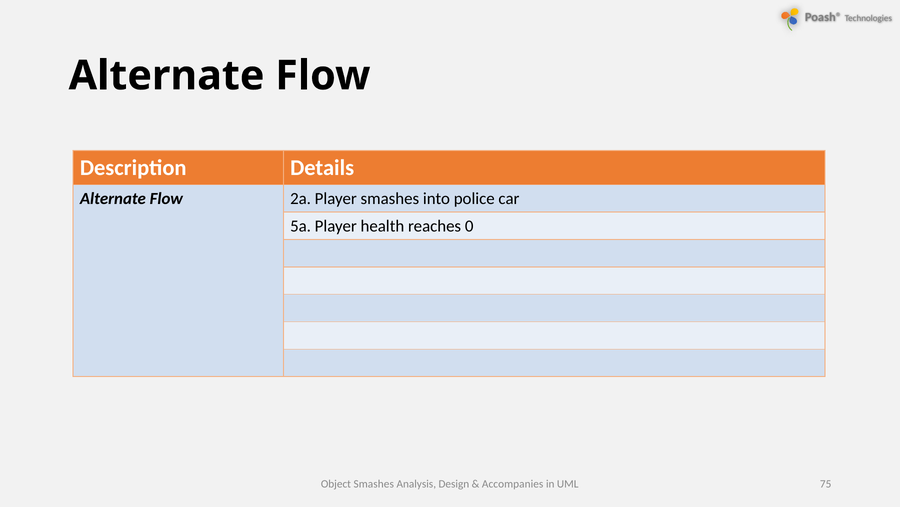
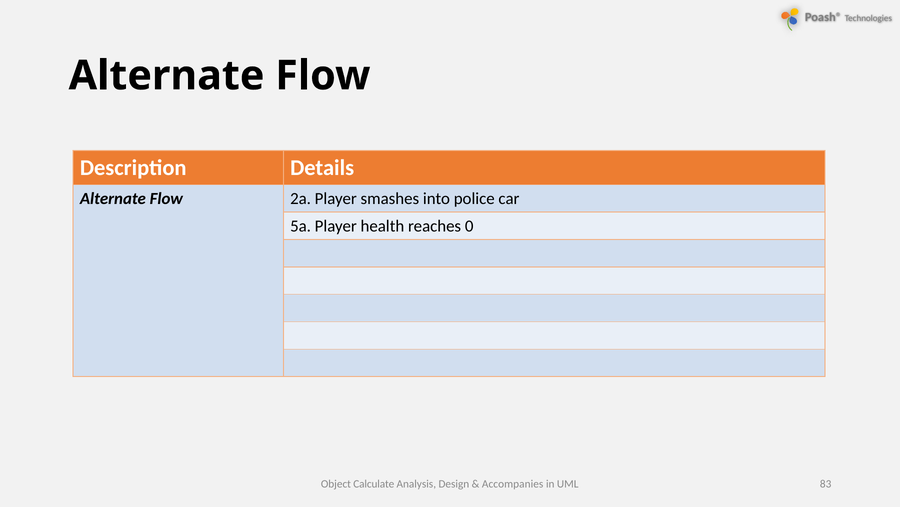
Object Smashes: Smashes -> Calculate
75: 75 -> 83
